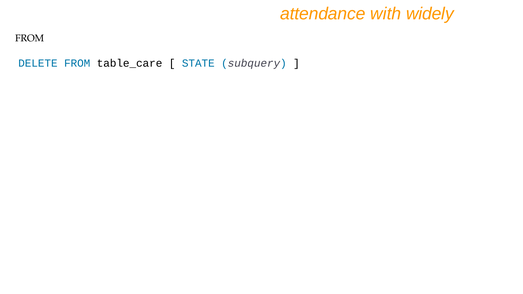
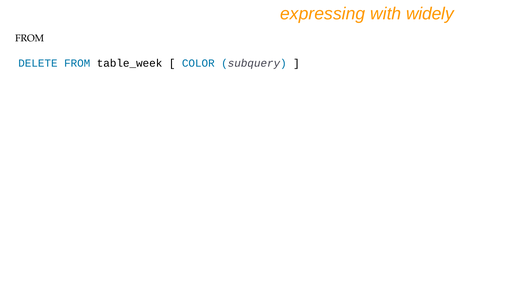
attendance: attendance -> expressing
table_care: table_care -> table_week
STATE: STATE -> COLOR
